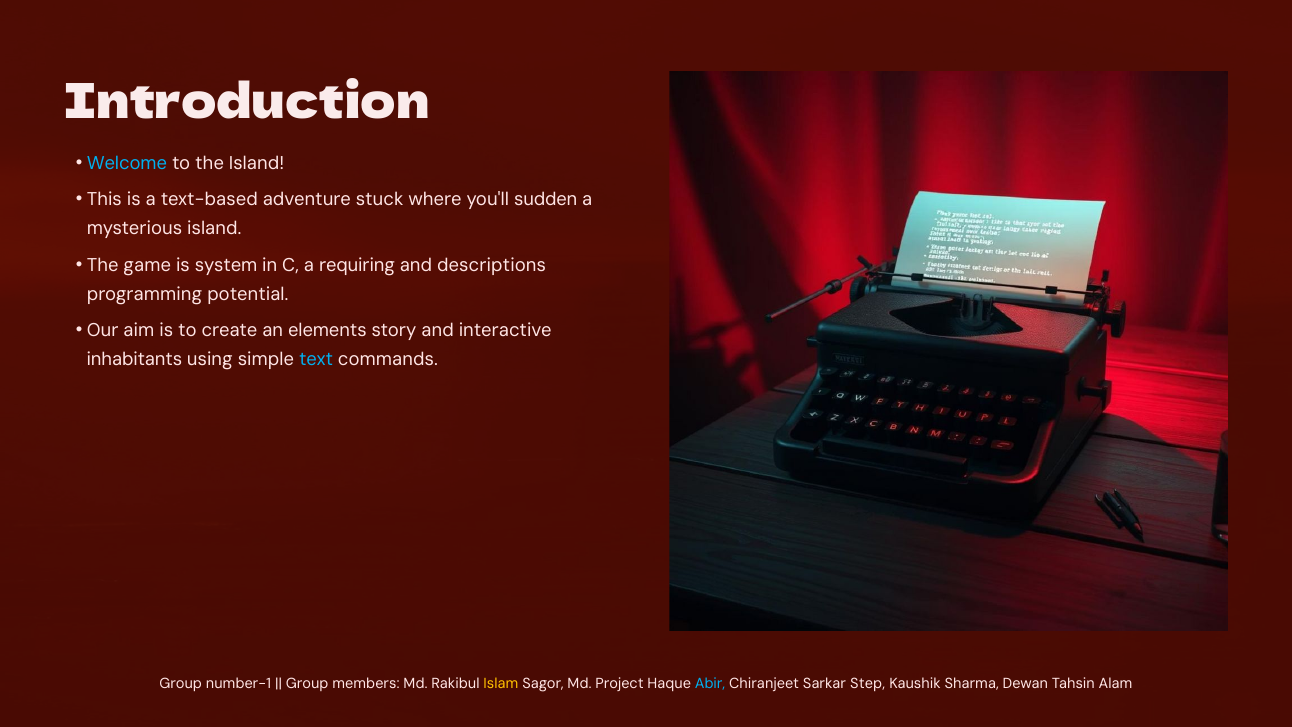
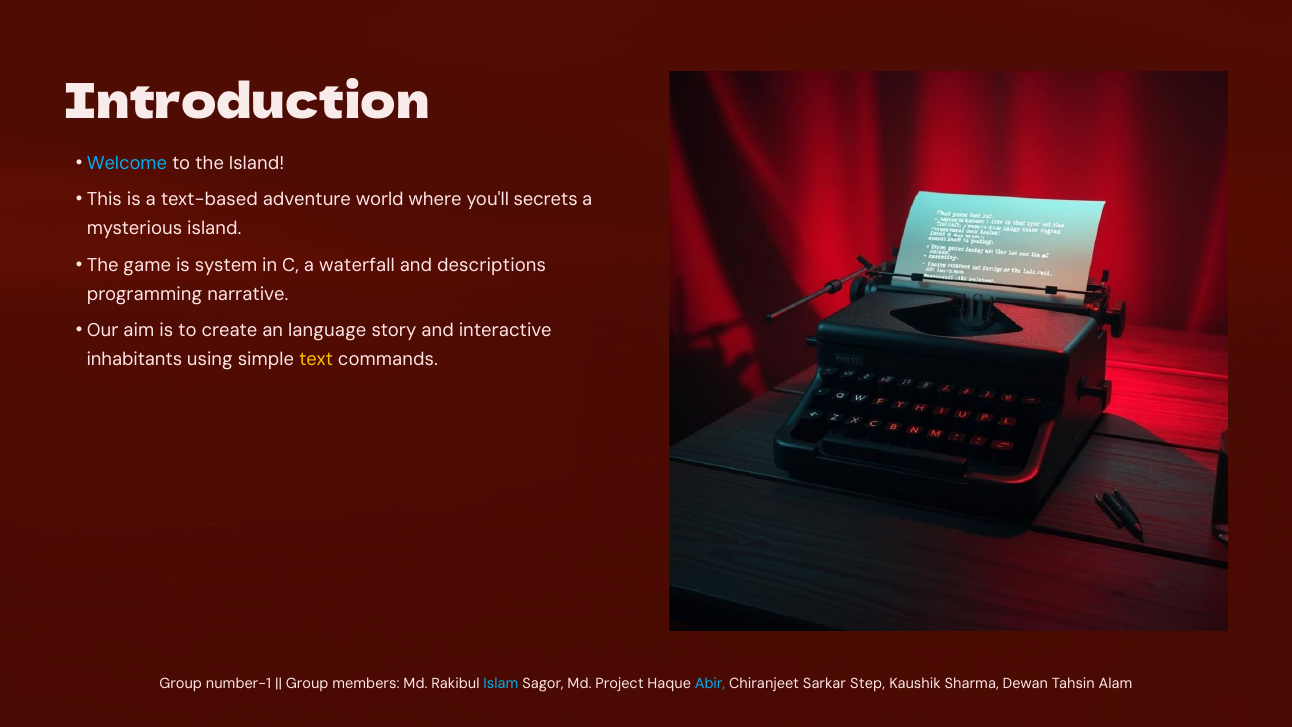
stuck: stuck -> world
sudden: sudden -> secrets
requiring: requiring -> waterfall
potential: potential -> narrative
elements: elements -> language
text colour: light blue -> yellow
Islam colour: yellow -> light blue
